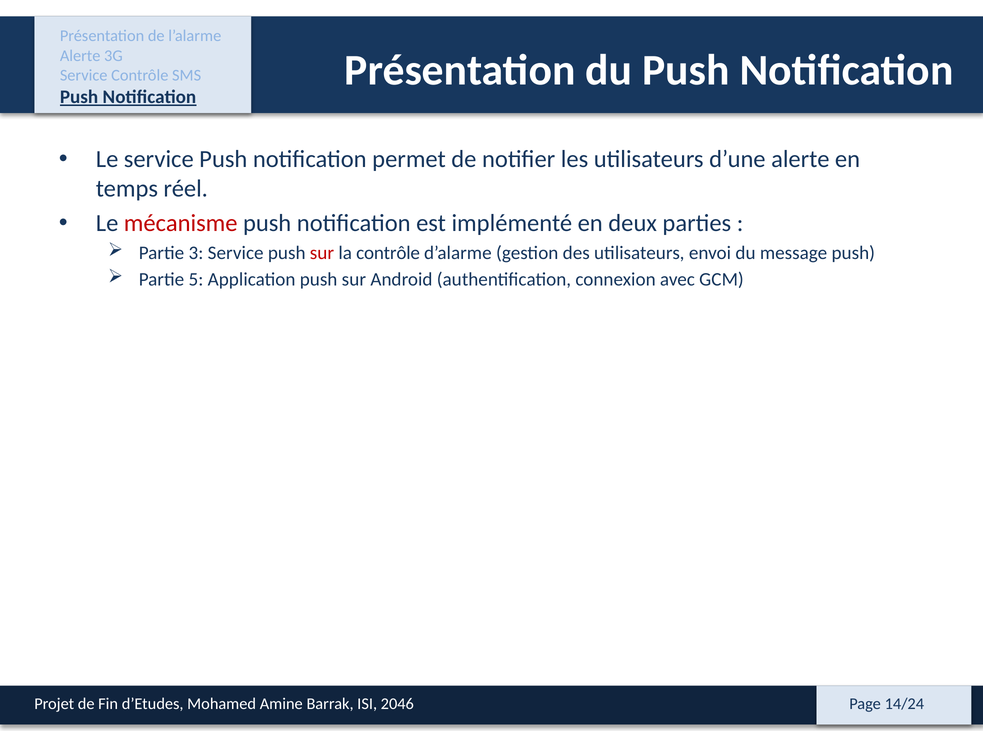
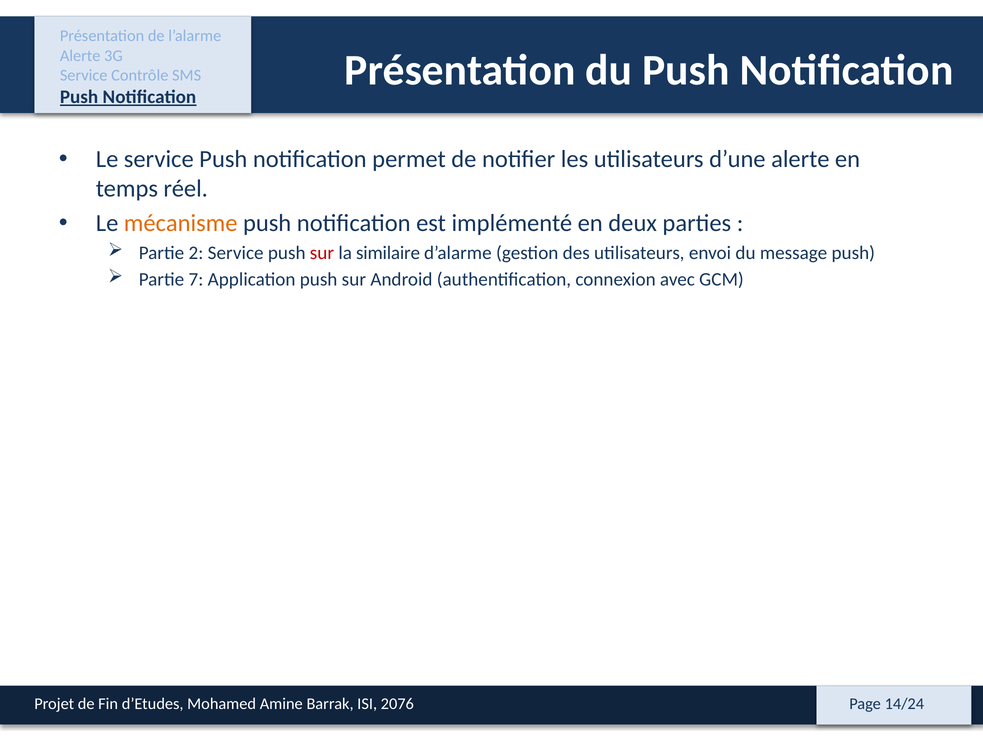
mécanisme colour: red -> orange
3: 3 -> 2
la contrôle: contrôle -> similaire
5: 5 -> 7
2046: 2046 -> 2076
